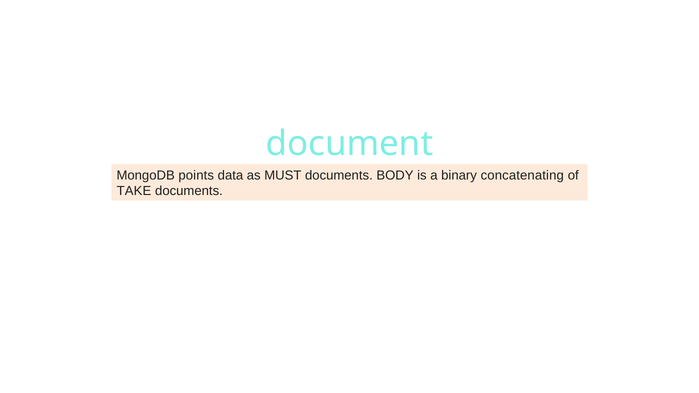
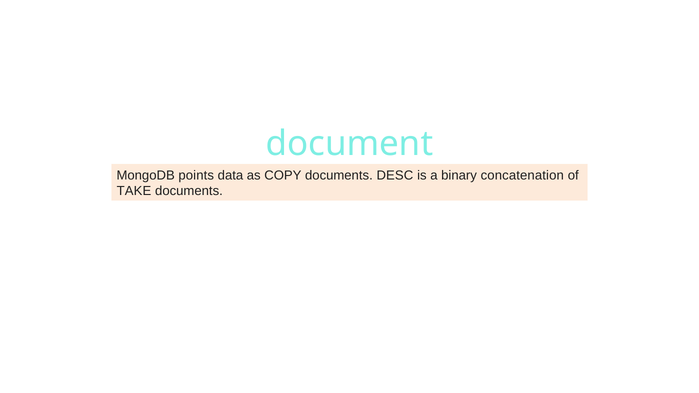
MUST: MUST -> COPY
BODY: BODY -> DESC
concatenating: concatenating -> concatenation
